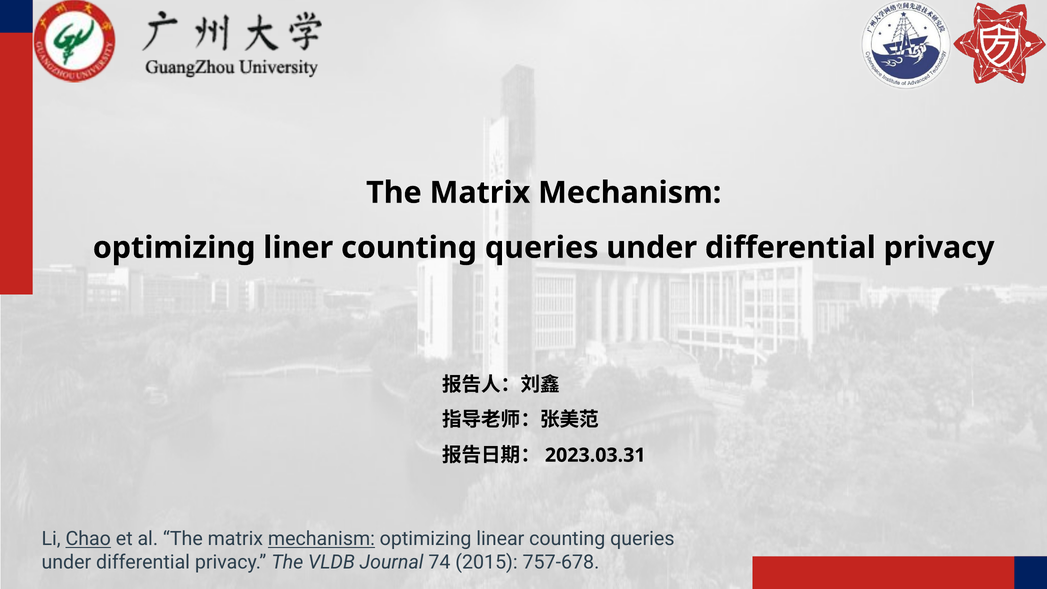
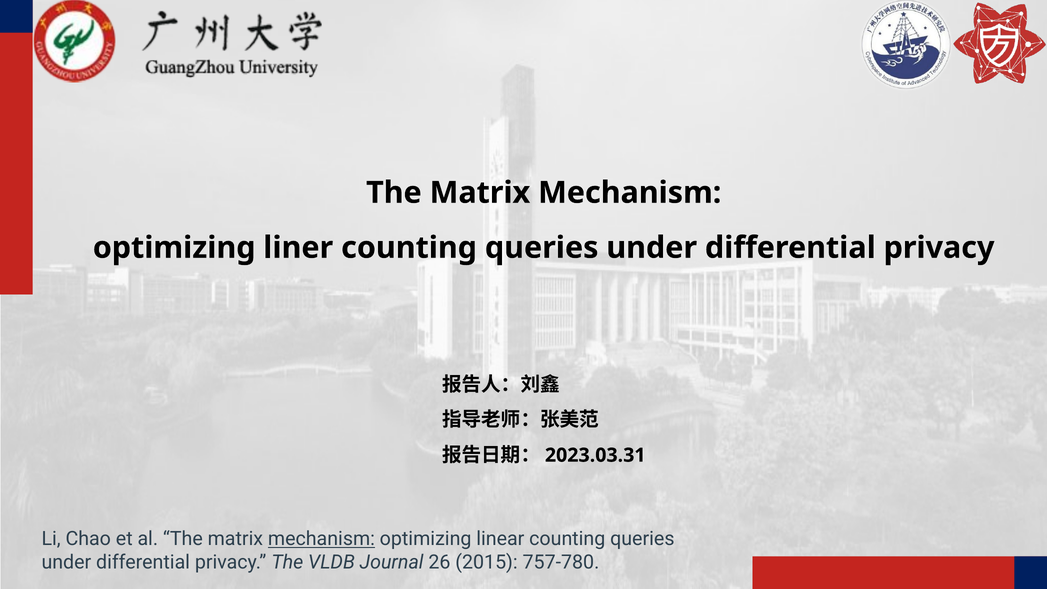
Chao underline: present -> none
74: 74 -> 26
757-678: 757-678 -> 757-780
